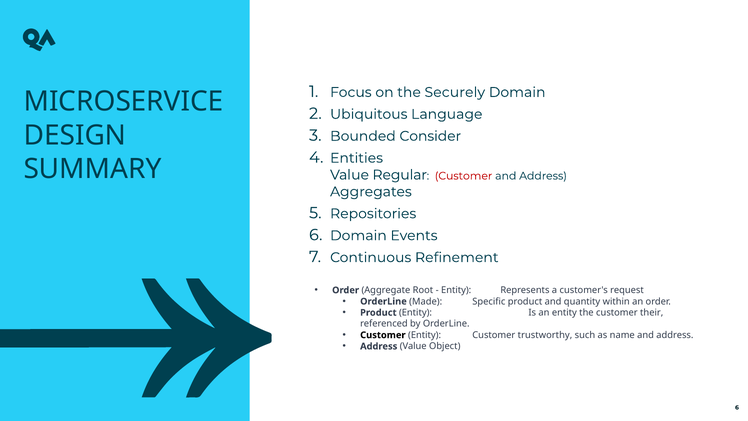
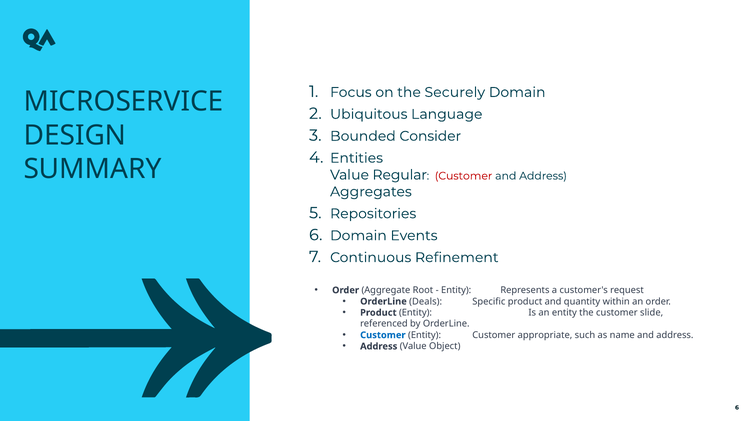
Made: Made -> Deals
their: their -> slide
Customer at (383, 335) colour: black -> blue
trustworthy: trustworthy -> appropriate
